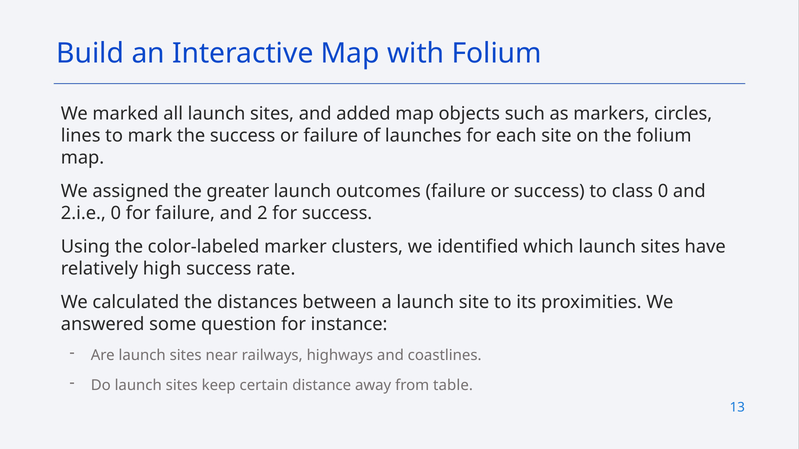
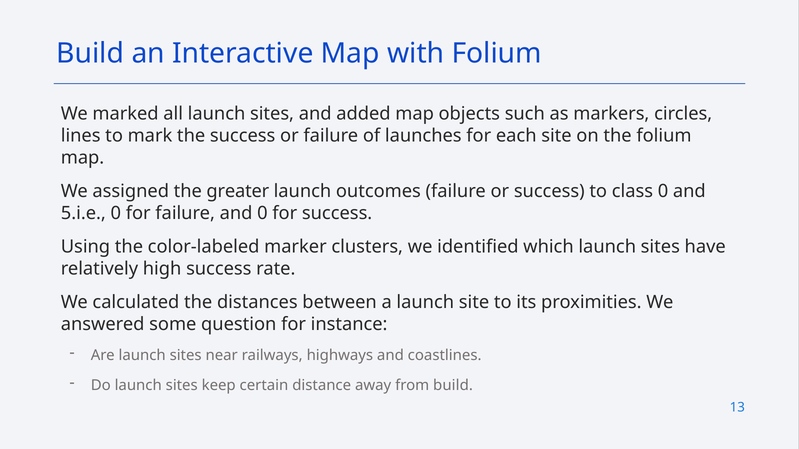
2.i.e: 2.i.e -> 5.i.e
and 2: 2 -> 0
from table: table -> build
